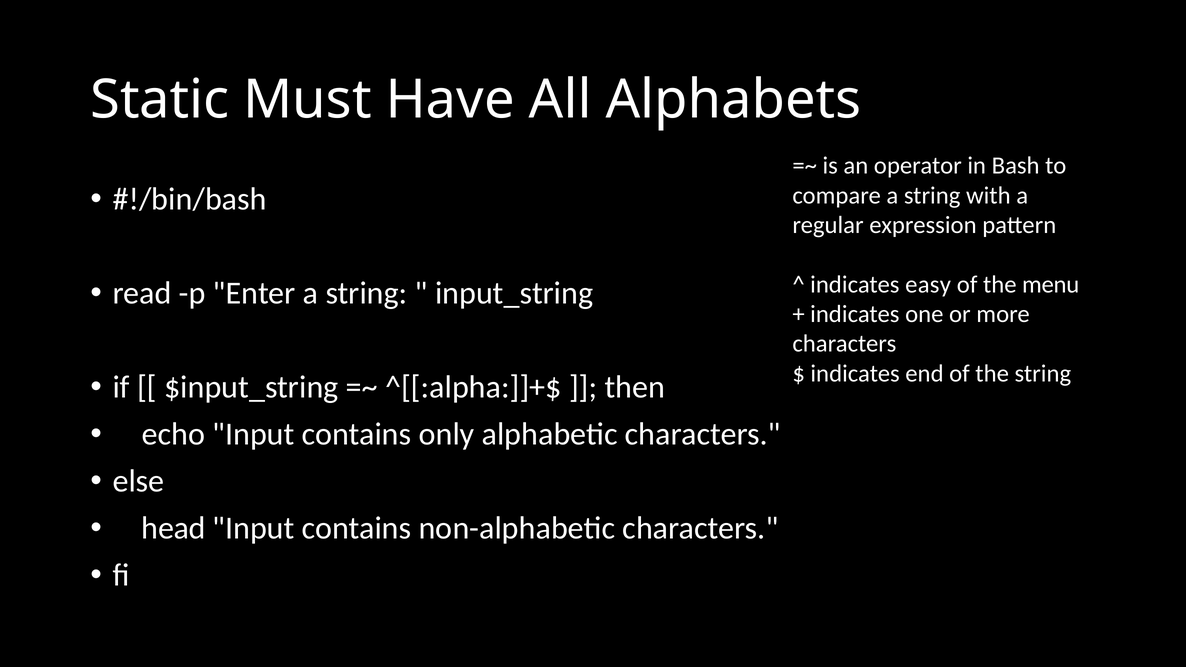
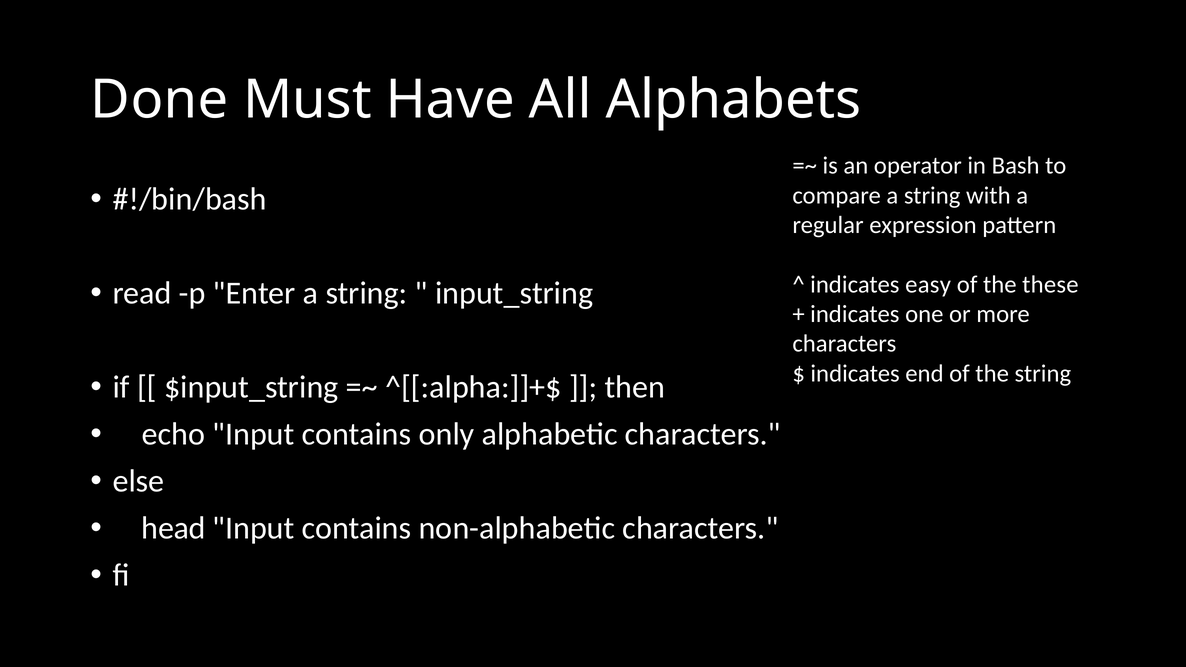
Static: Static -> Done
menu: menu -> these
